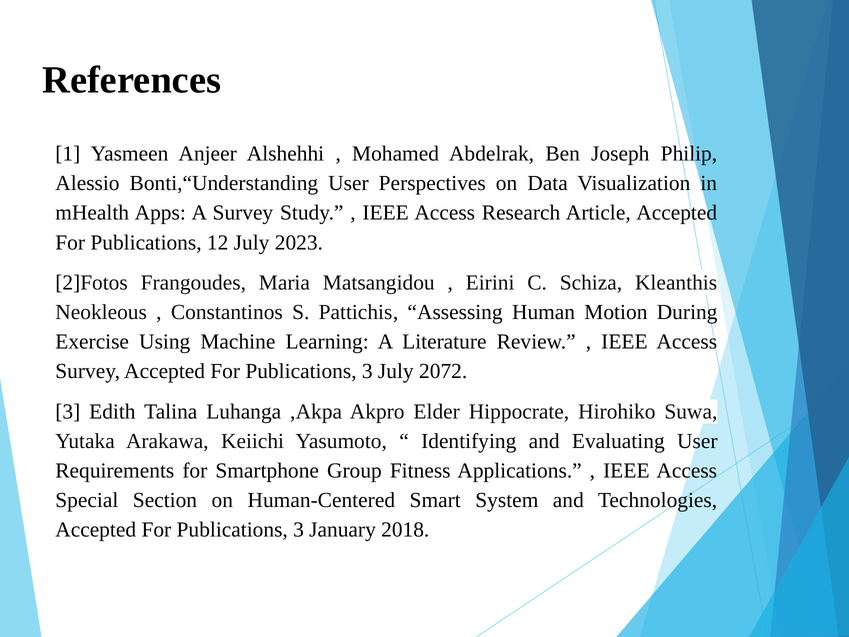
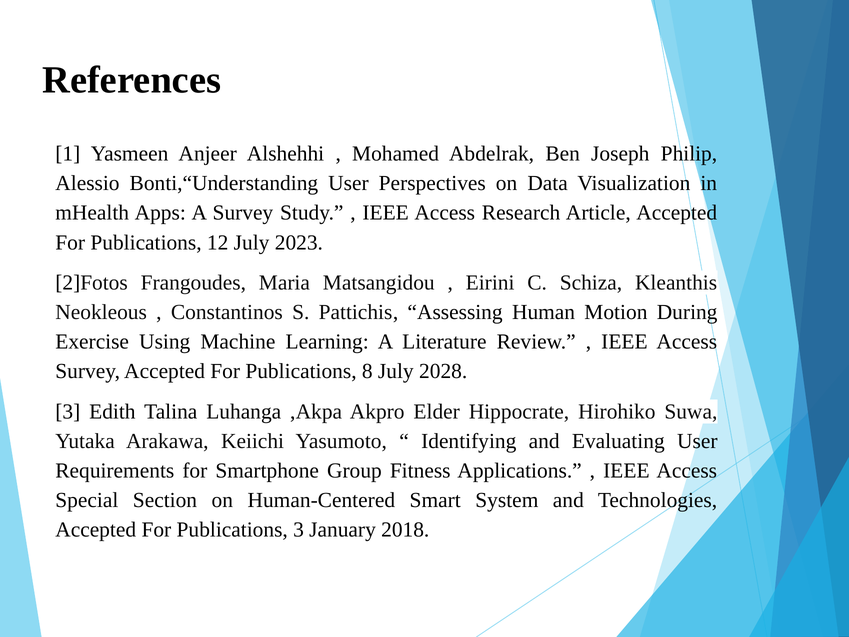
3 at (367, 371): 3 -> 8
2072: 2072 -> 2028
